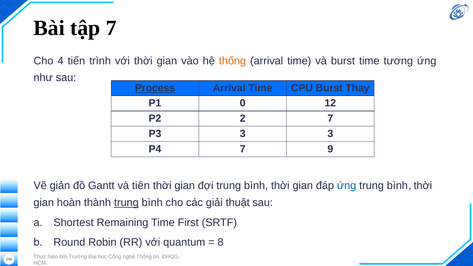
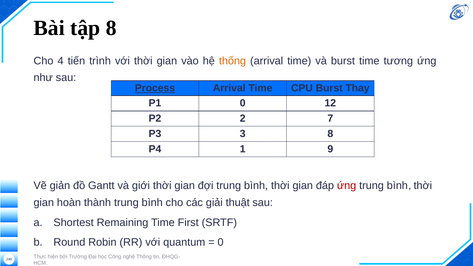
tập 7: 7 -> 8
3 3: 3 -> 8
P4 7: 7 -> 1
tiên: tiên -> giới
ứng at (347, 186) colour: blue -> red
trung at (126, 203) underline: present -> none
8 at (221, 242): 8 -> 0
